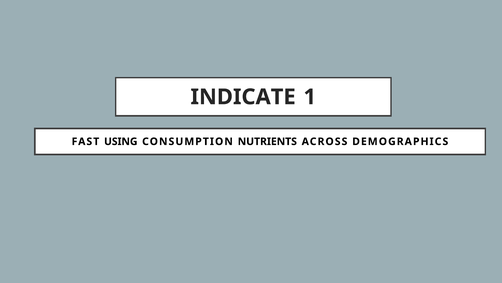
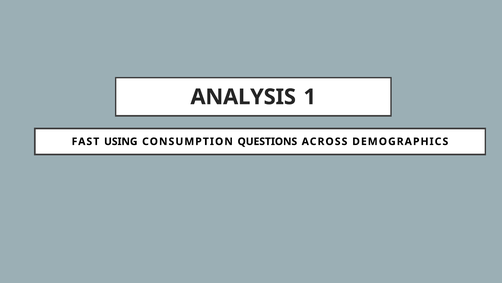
INDICATE: INDICATE -> ANALYSIS
NUTRIENTS: NUTRIENTS -> QUESTIONS
